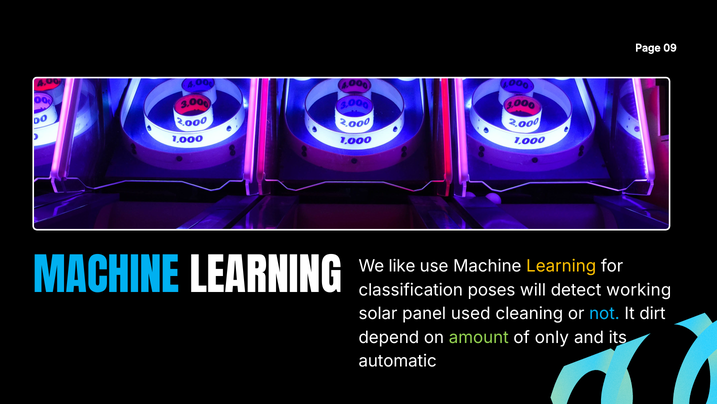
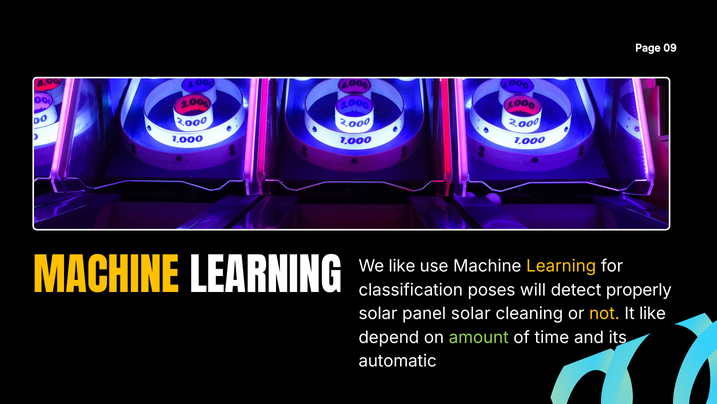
MACHINE at (106, 277) colour: light blue -> yellow
working: working -> properly
panel used: used -> solar
not colour: light blue -> yellow
It dirt: dirt -> like
only: only -> time
